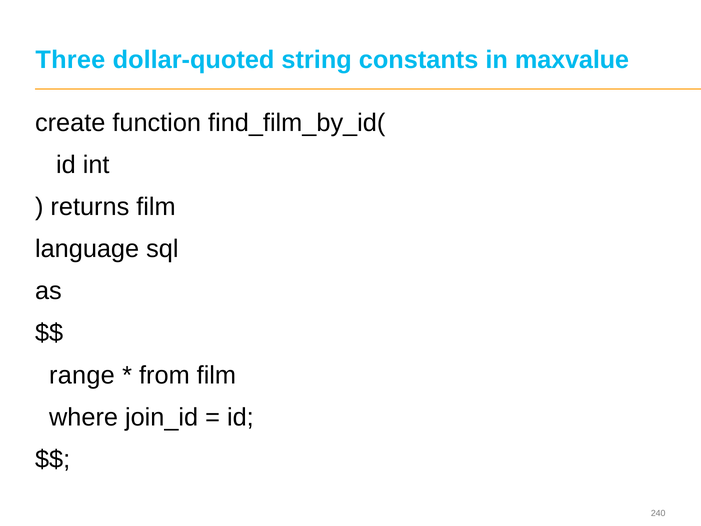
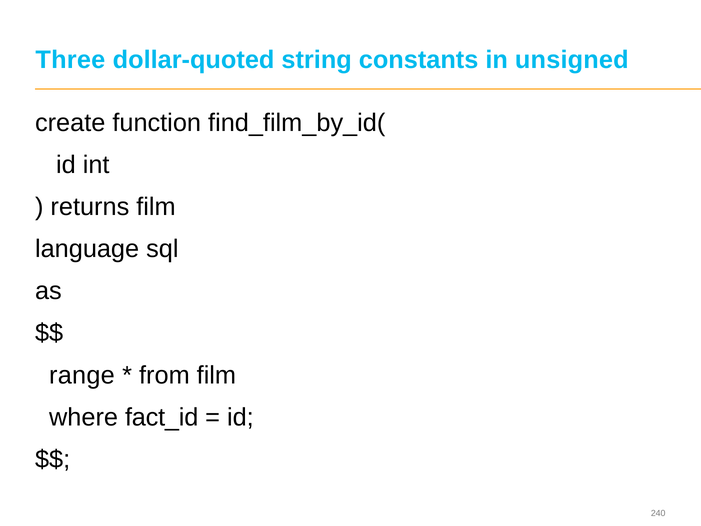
maxvalue: maxvalue -> unsigned
join_id: join_id -> fact_id
